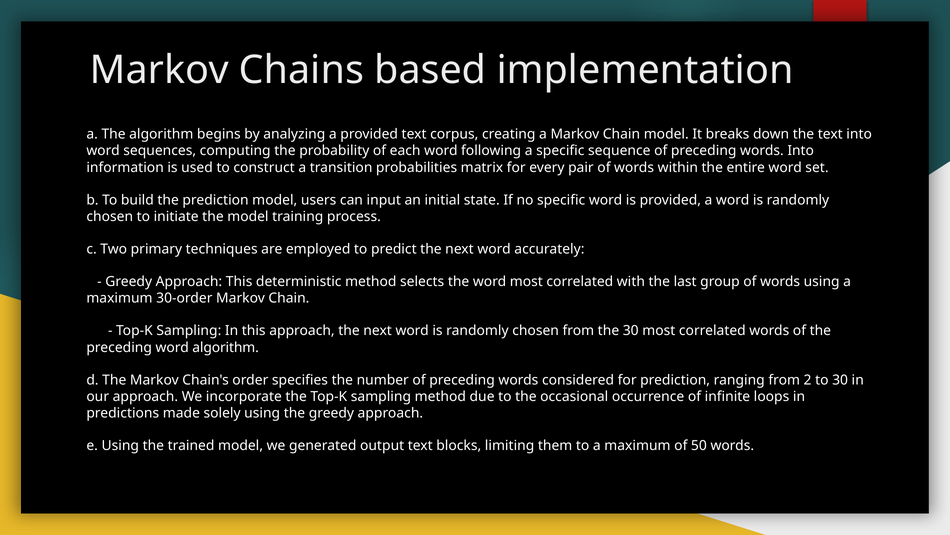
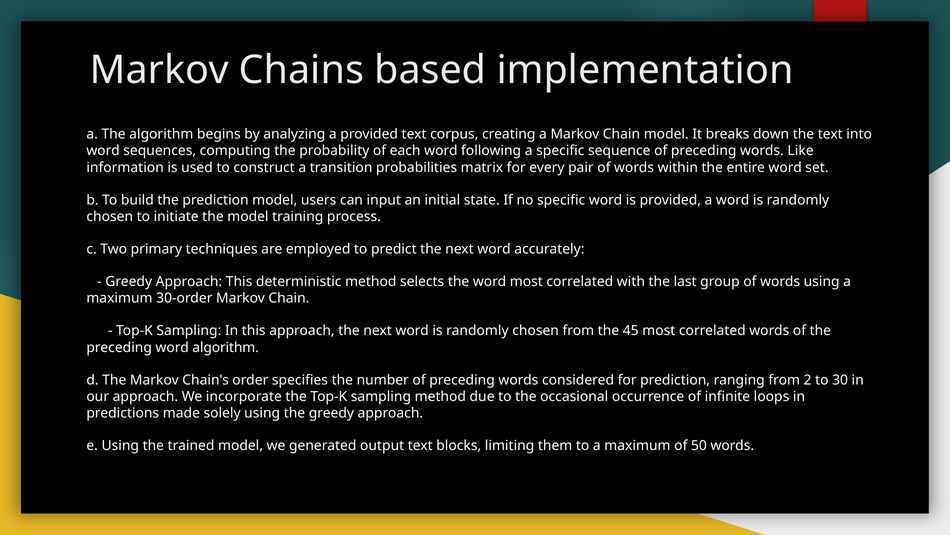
words Into: Into -> Like
the 30: 30 -> 45
